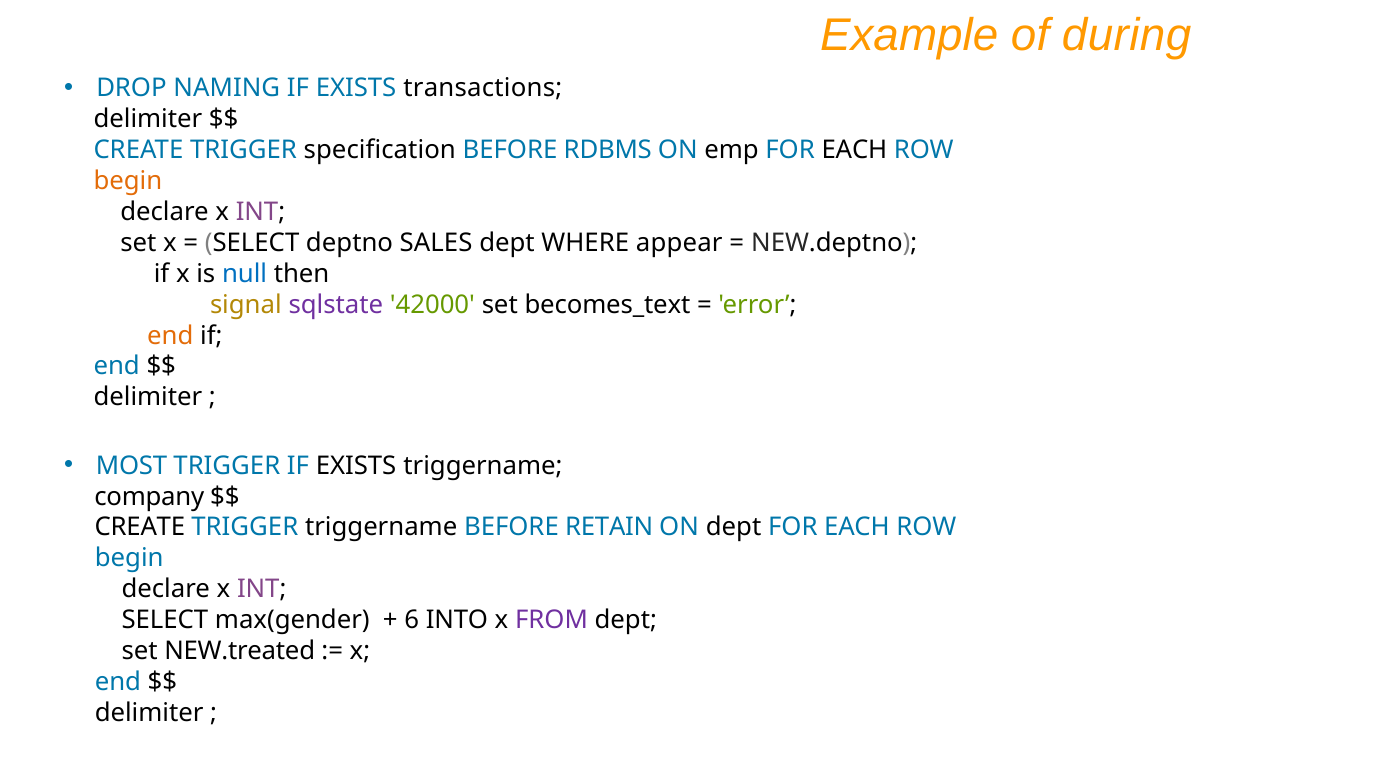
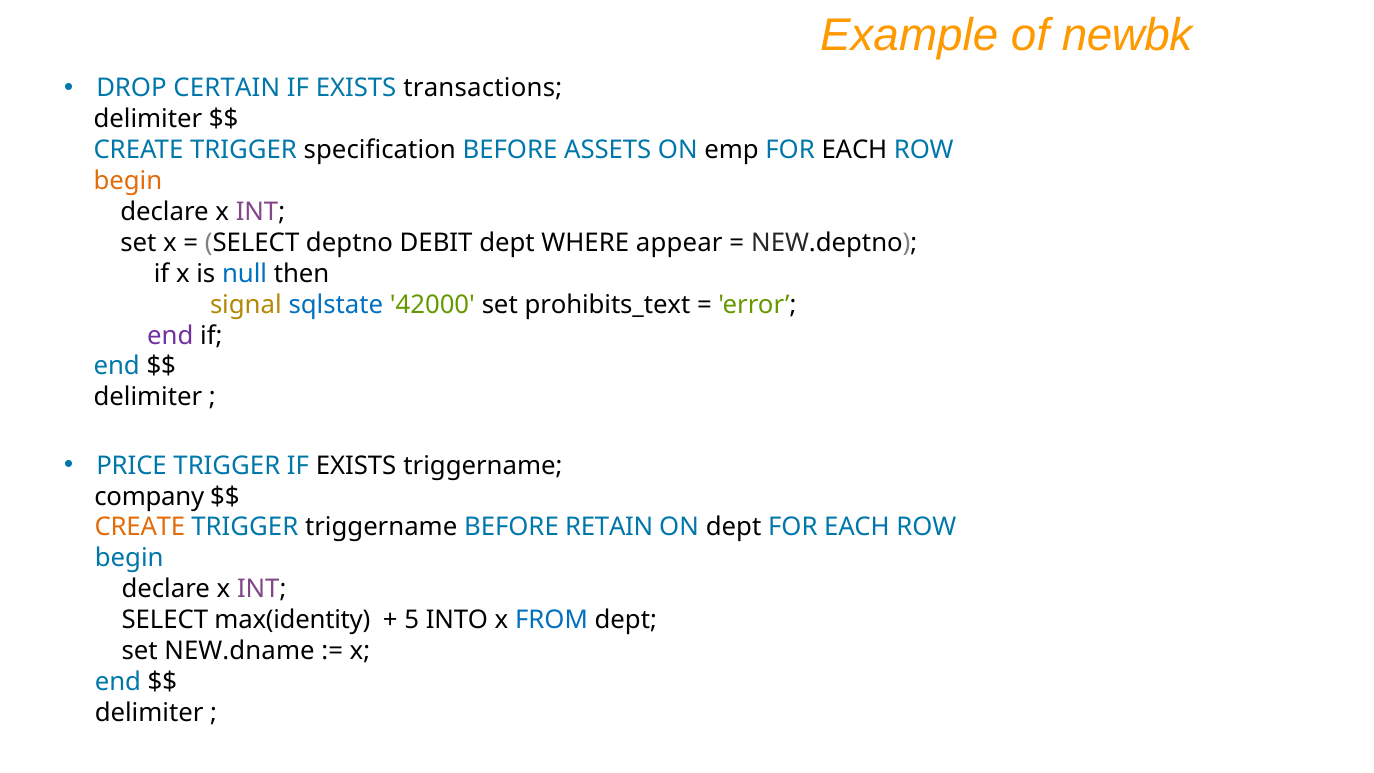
during: during -> newbk
NAMING: NAMING -> CERTAIN
RDBMS: RDBMS -> ASSETS
SALES: SALES -> DEBIT
sqlstate colour: purple -> blue
becomes_text: becomes_text -> prohibits_text
end at (170, 335) colour: orange -> purple
MOST: MOST -> PRICE
CREATE at (140, 527) colour: black -> orange
max(gender: max(gender -> max(identity
6: 6 -> 5
FROM colour: purple -> blue
NEW.treated: NEW.treated -> NEW.dname
